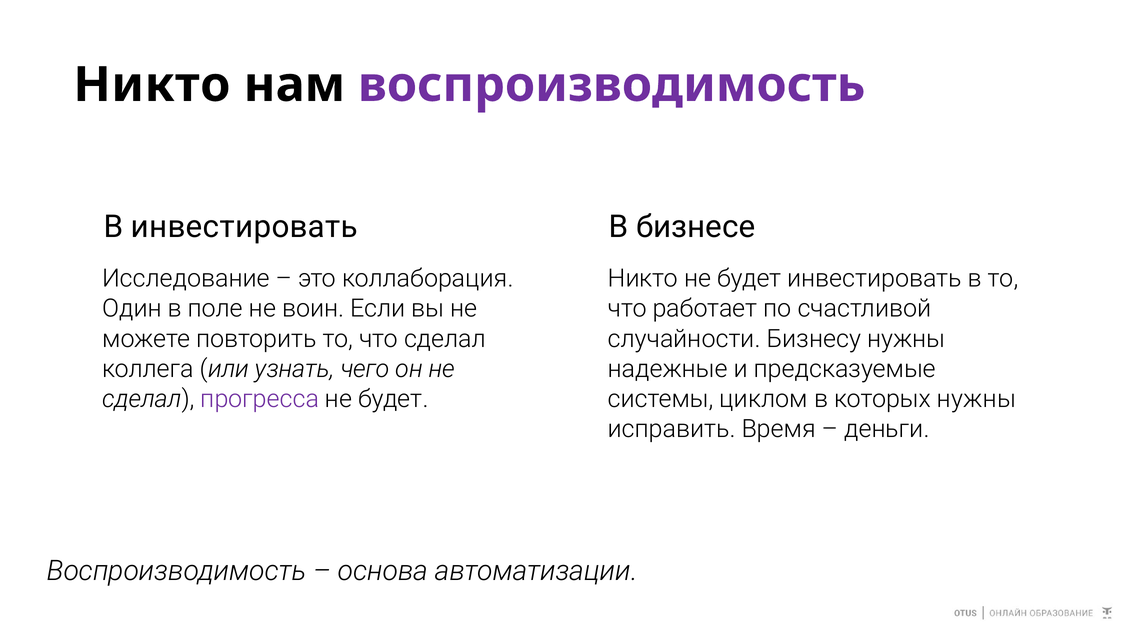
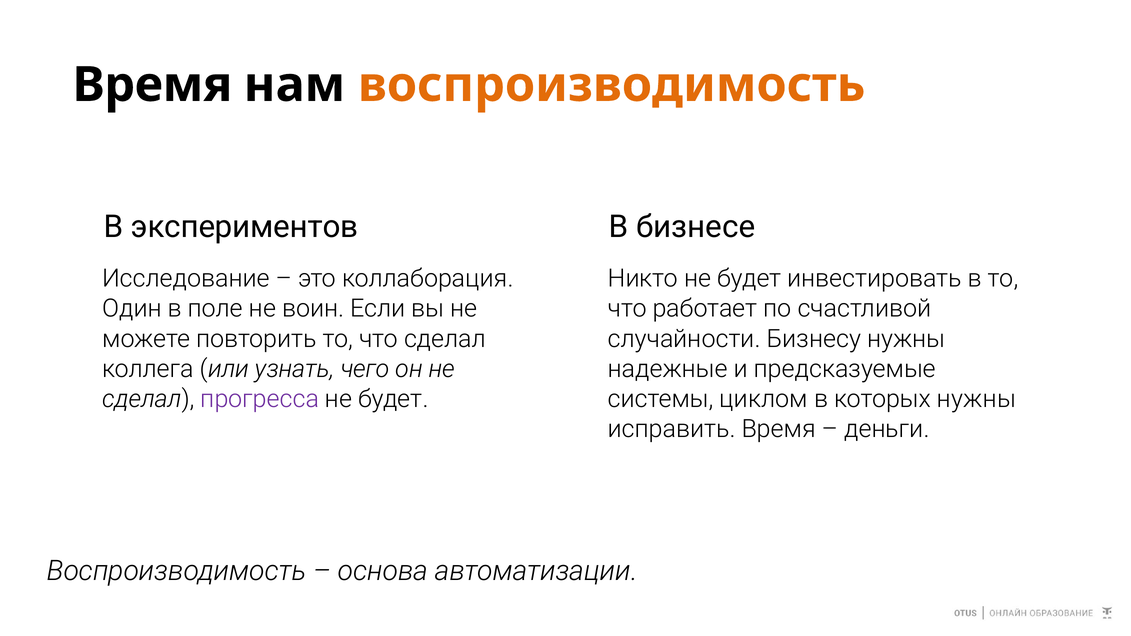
Никто at (152, 85): Никто -> Время
воспроизводимость at (612, 85) colour: purple -> orange
В инвестировать: инвестировать -> экспериментов
